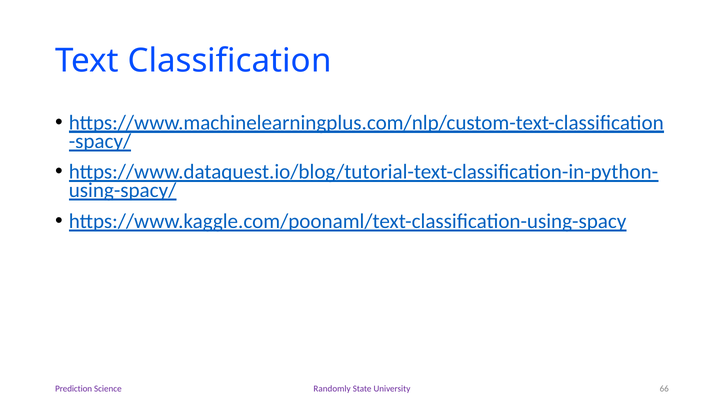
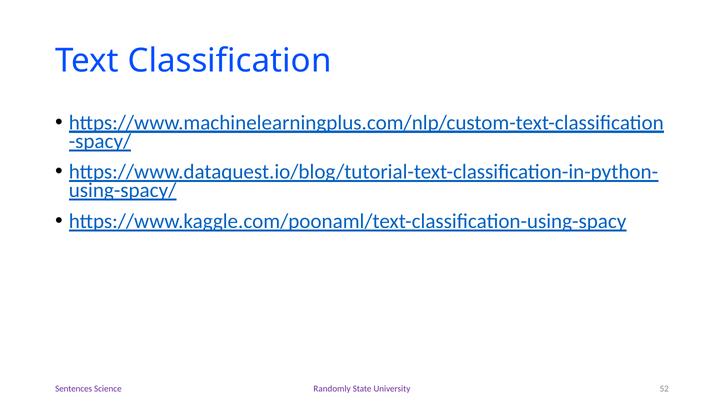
66: 66 -> 52
Prediction: Prediction -> Sentences
